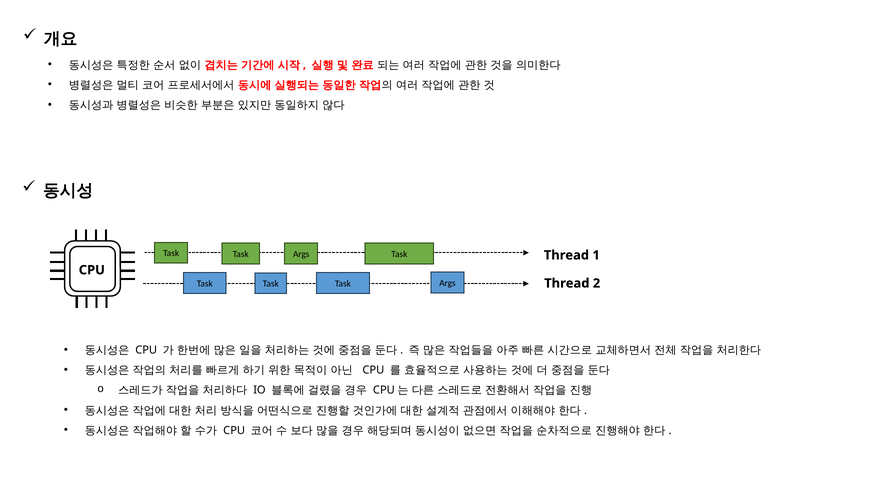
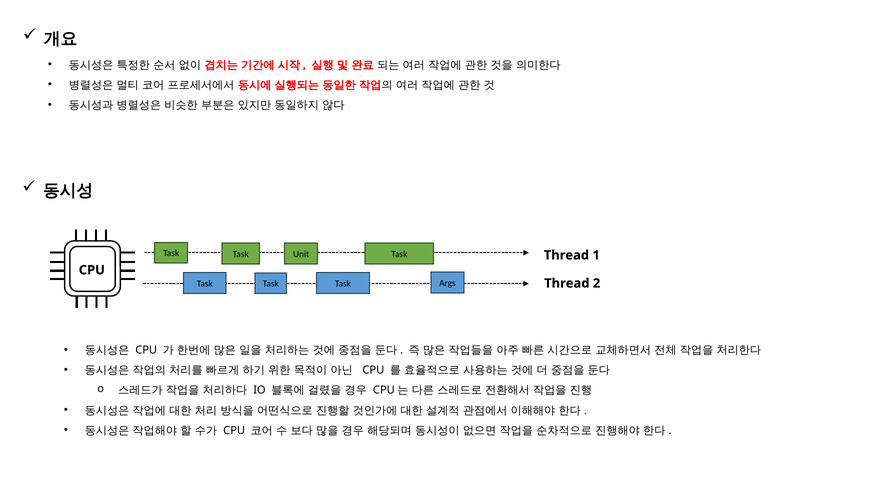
Args at (301, 254): Args -> Unit
